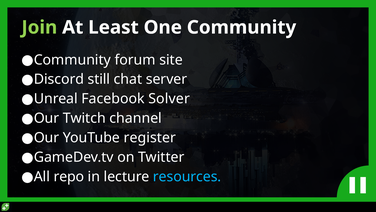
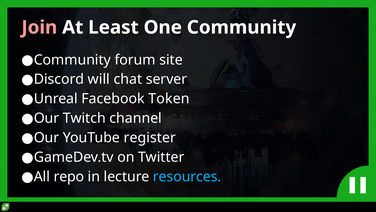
Join colour: light green -> pink
still: still -> will
Solver: Solver -> Token
